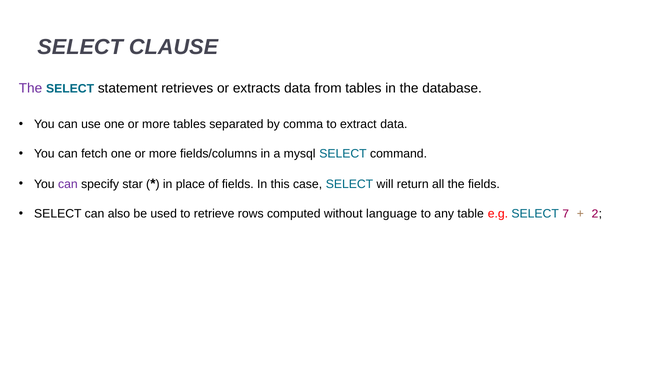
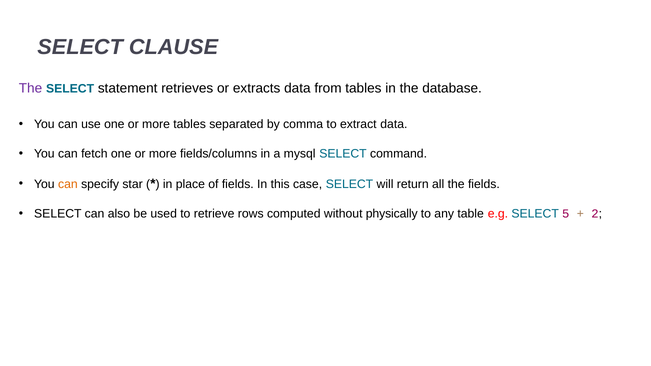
can at (68, 184) colour: purple -> orange
language: language -> physically
7: 7 -> 5
